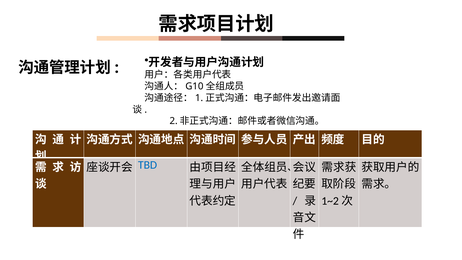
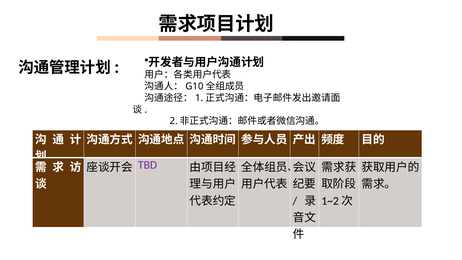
TBD colour: blue -> purple
